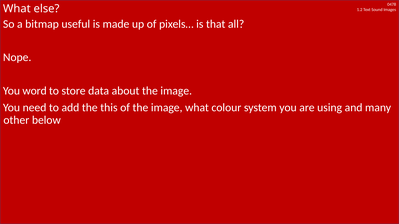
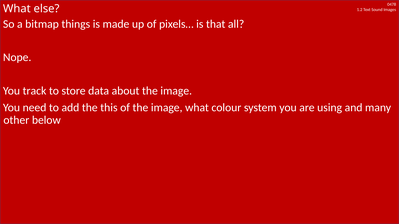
useful: useful -> things
word: word -> track
